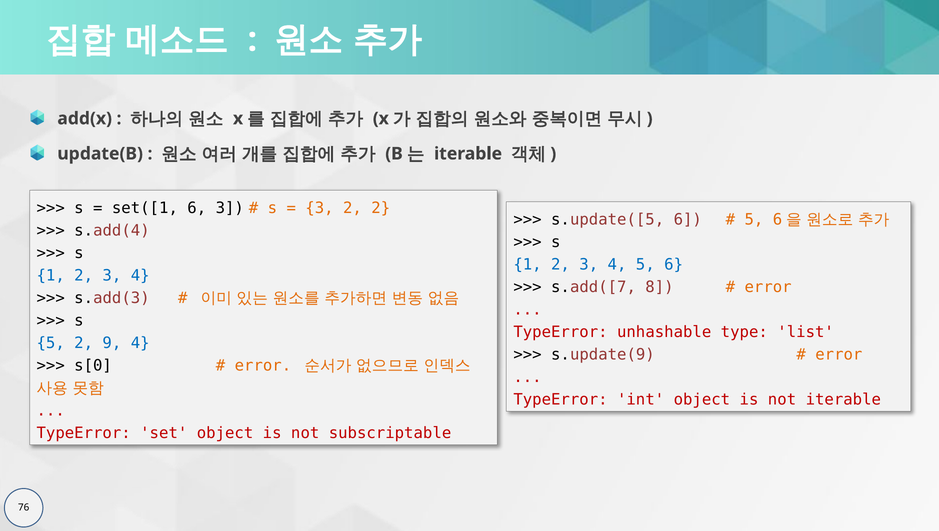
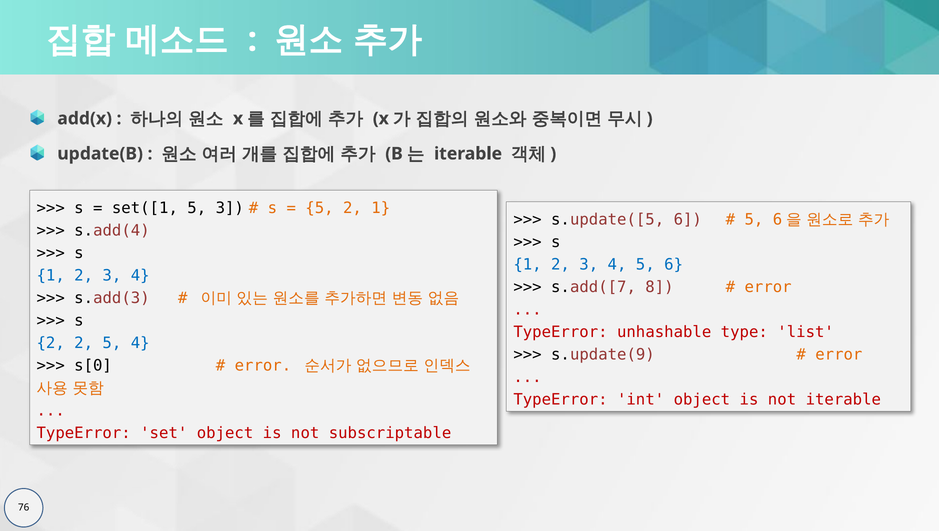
set([1 6: 6 -> 5
3 at (319, 208): 3 -> 5
2 2: 2 -> 1
5 at (51, 343): 5 -> 2
2 9: 9 -> 5
